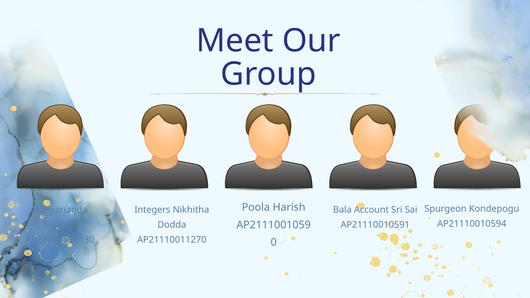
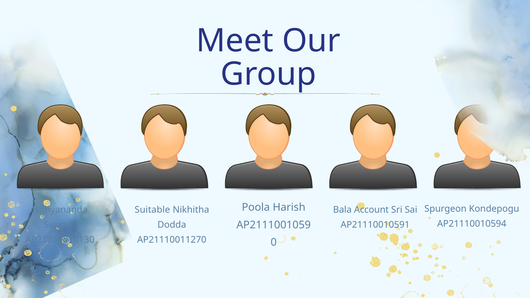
Integers: Integers -> Suitable
